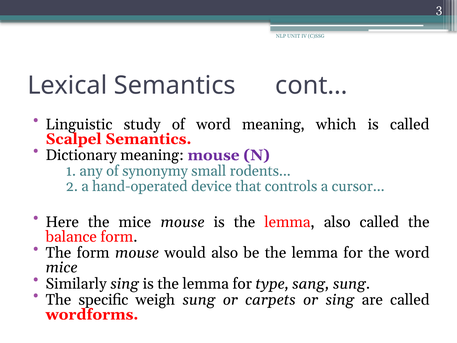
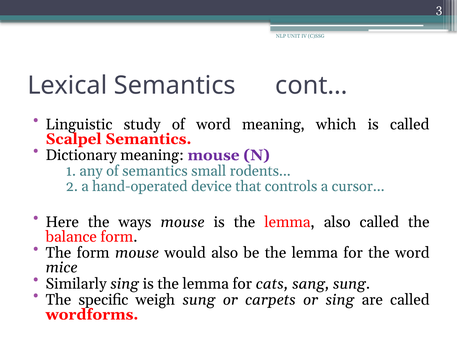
of synonymy: synonymy -> semantics
the mice: mice -> ways
type: type -> cats
